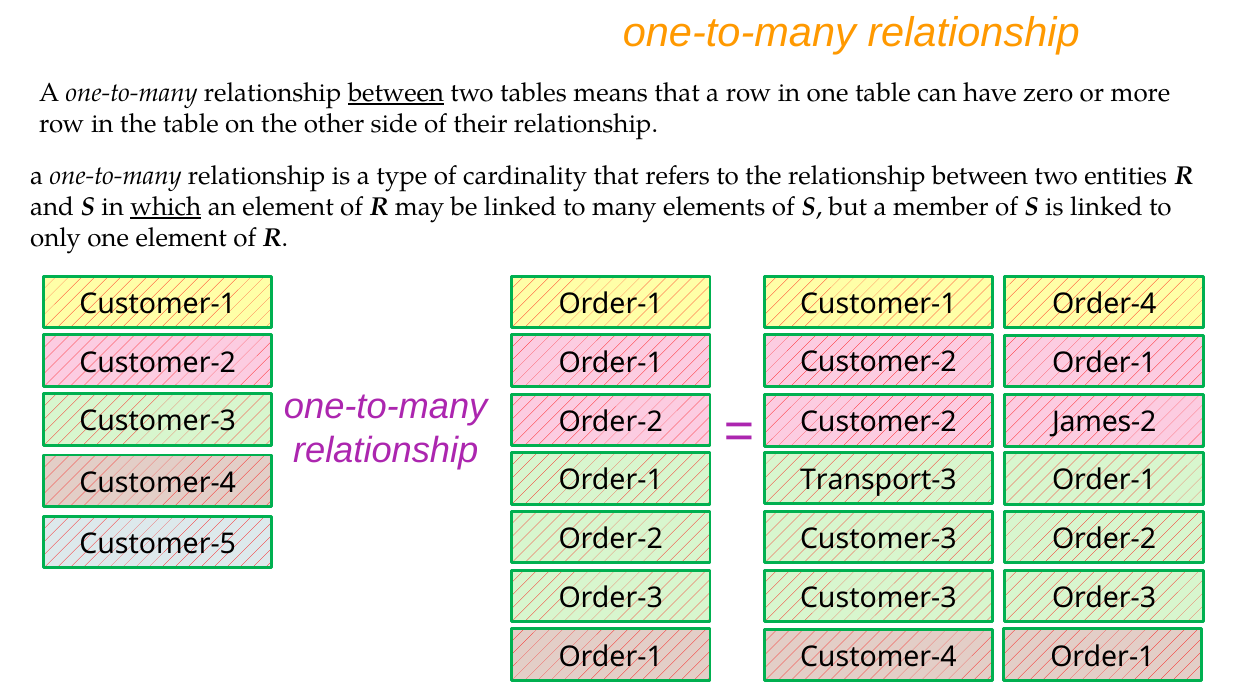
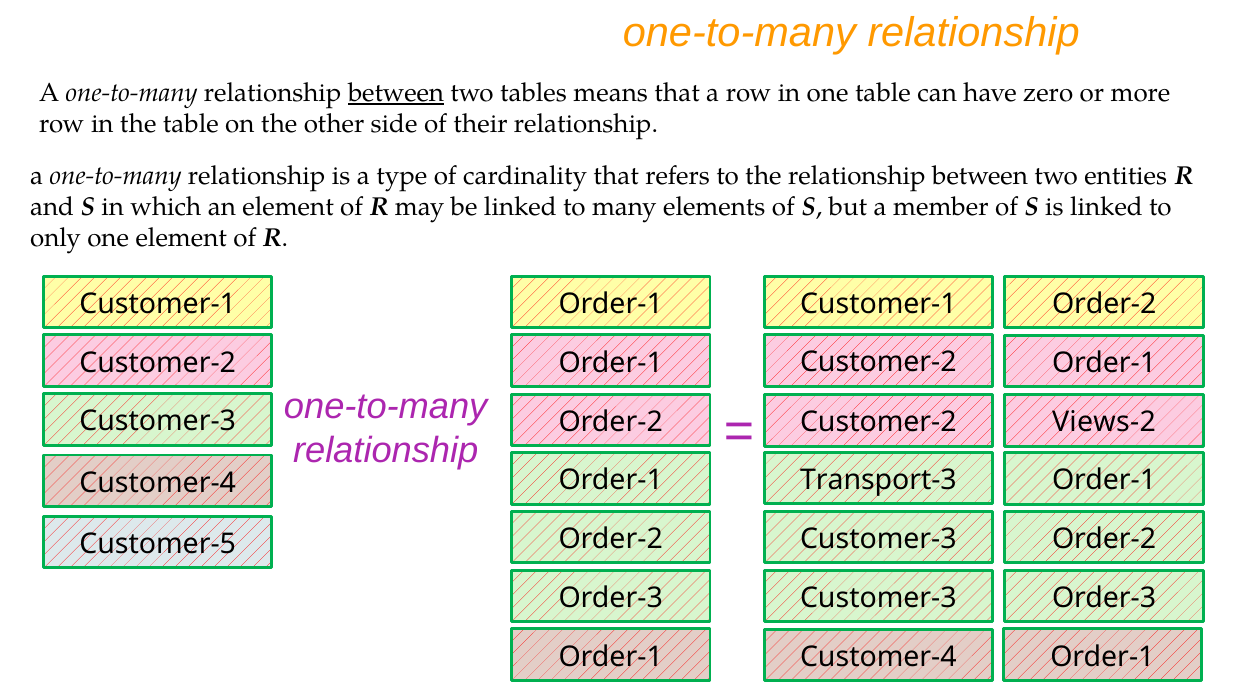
which underline: present -> none
Customer-1 Order-4: Order-4 -> Order-2
James-2: James-2 -> Views-2
